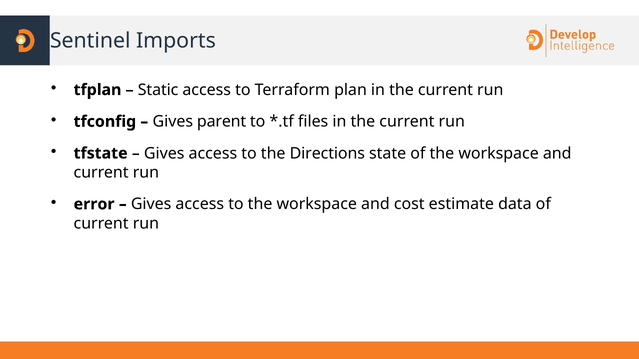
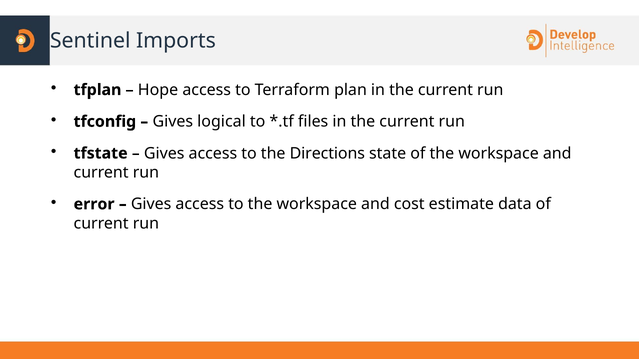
Static: Static -> Hope
parent: parent -> logical
